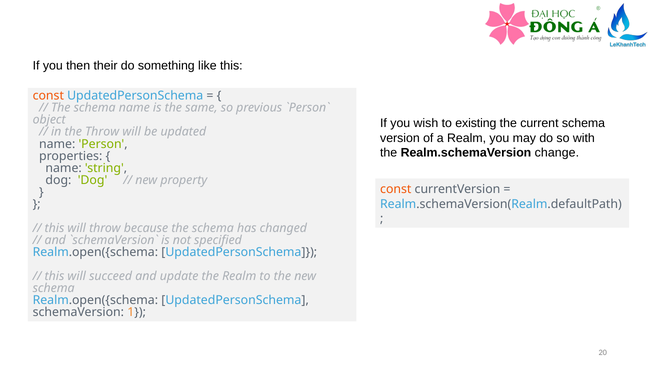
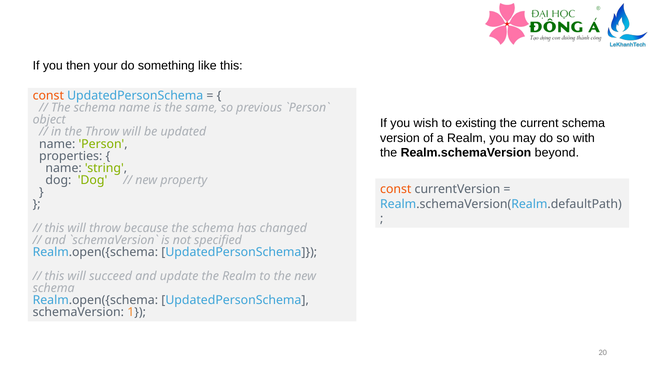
their: their -> your
change: change -> beyond
